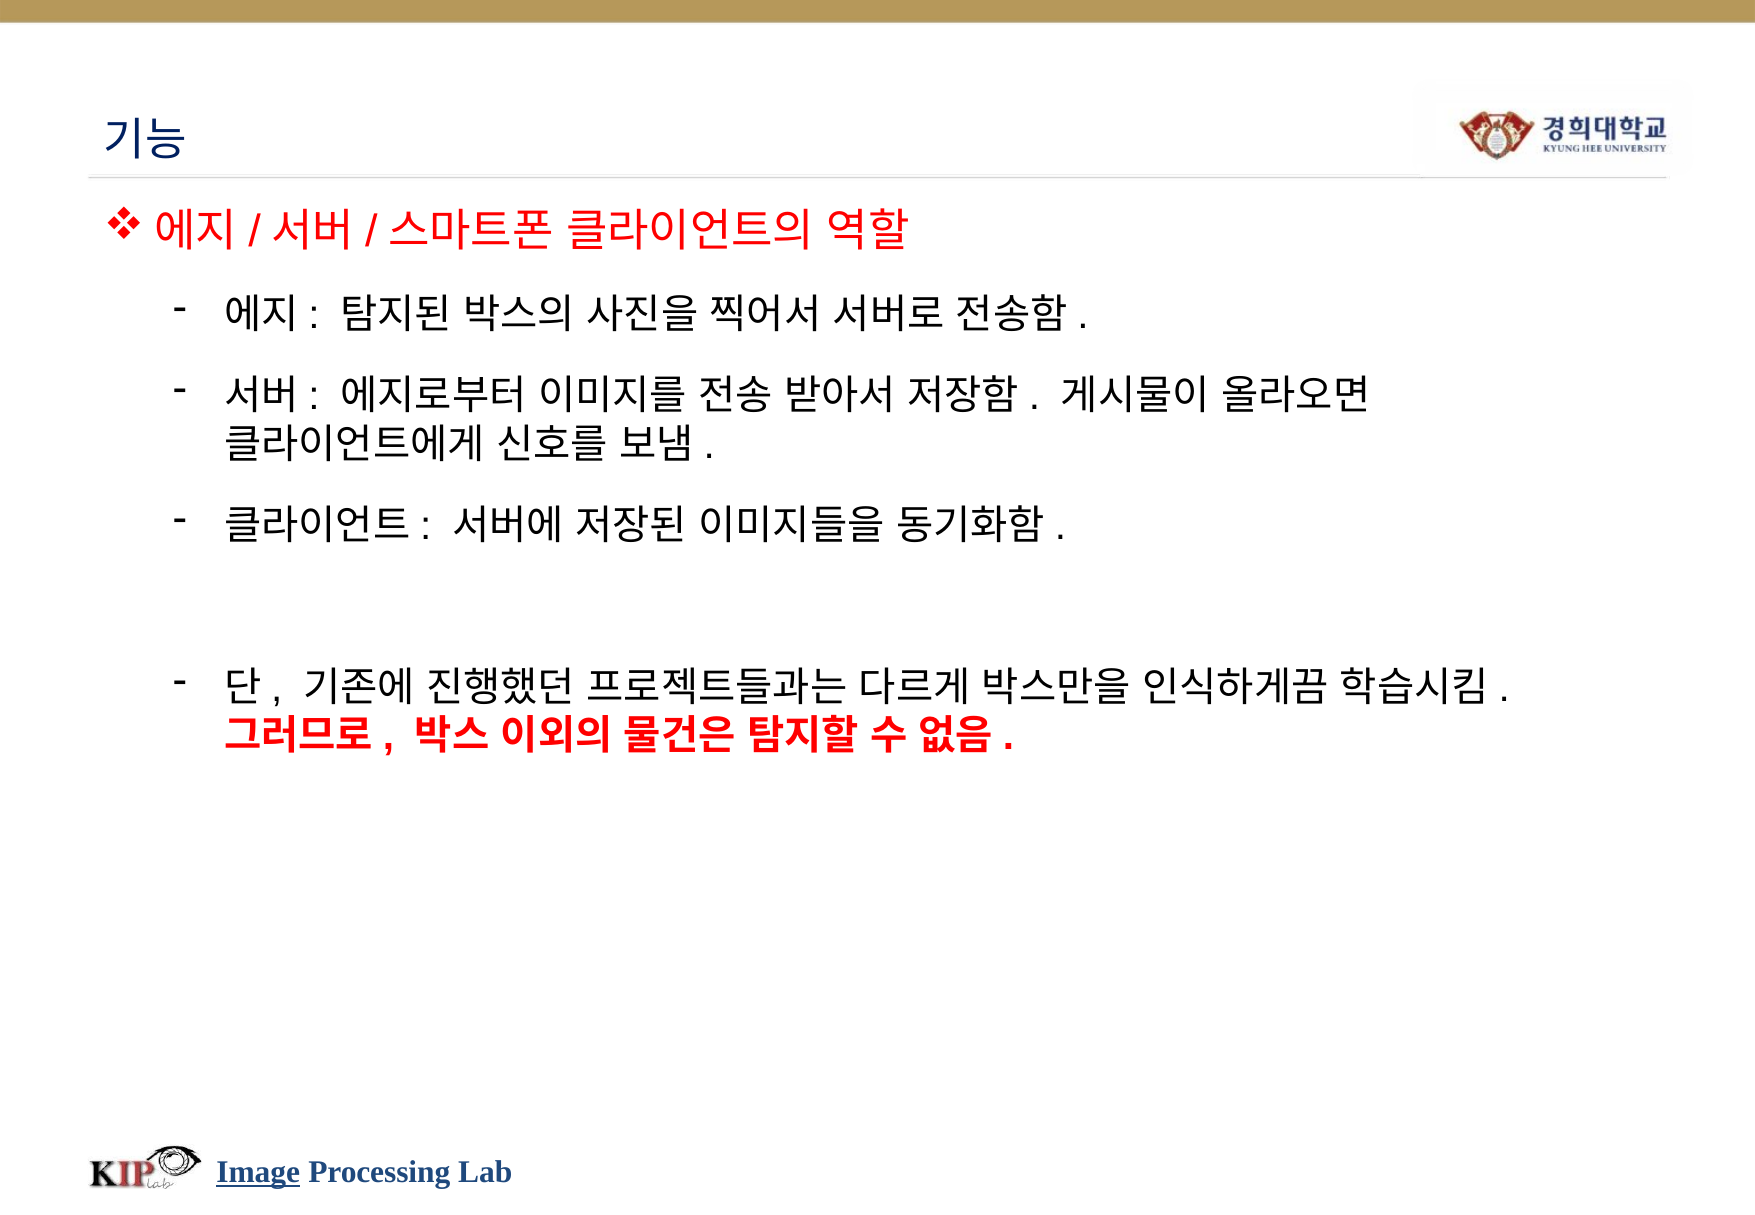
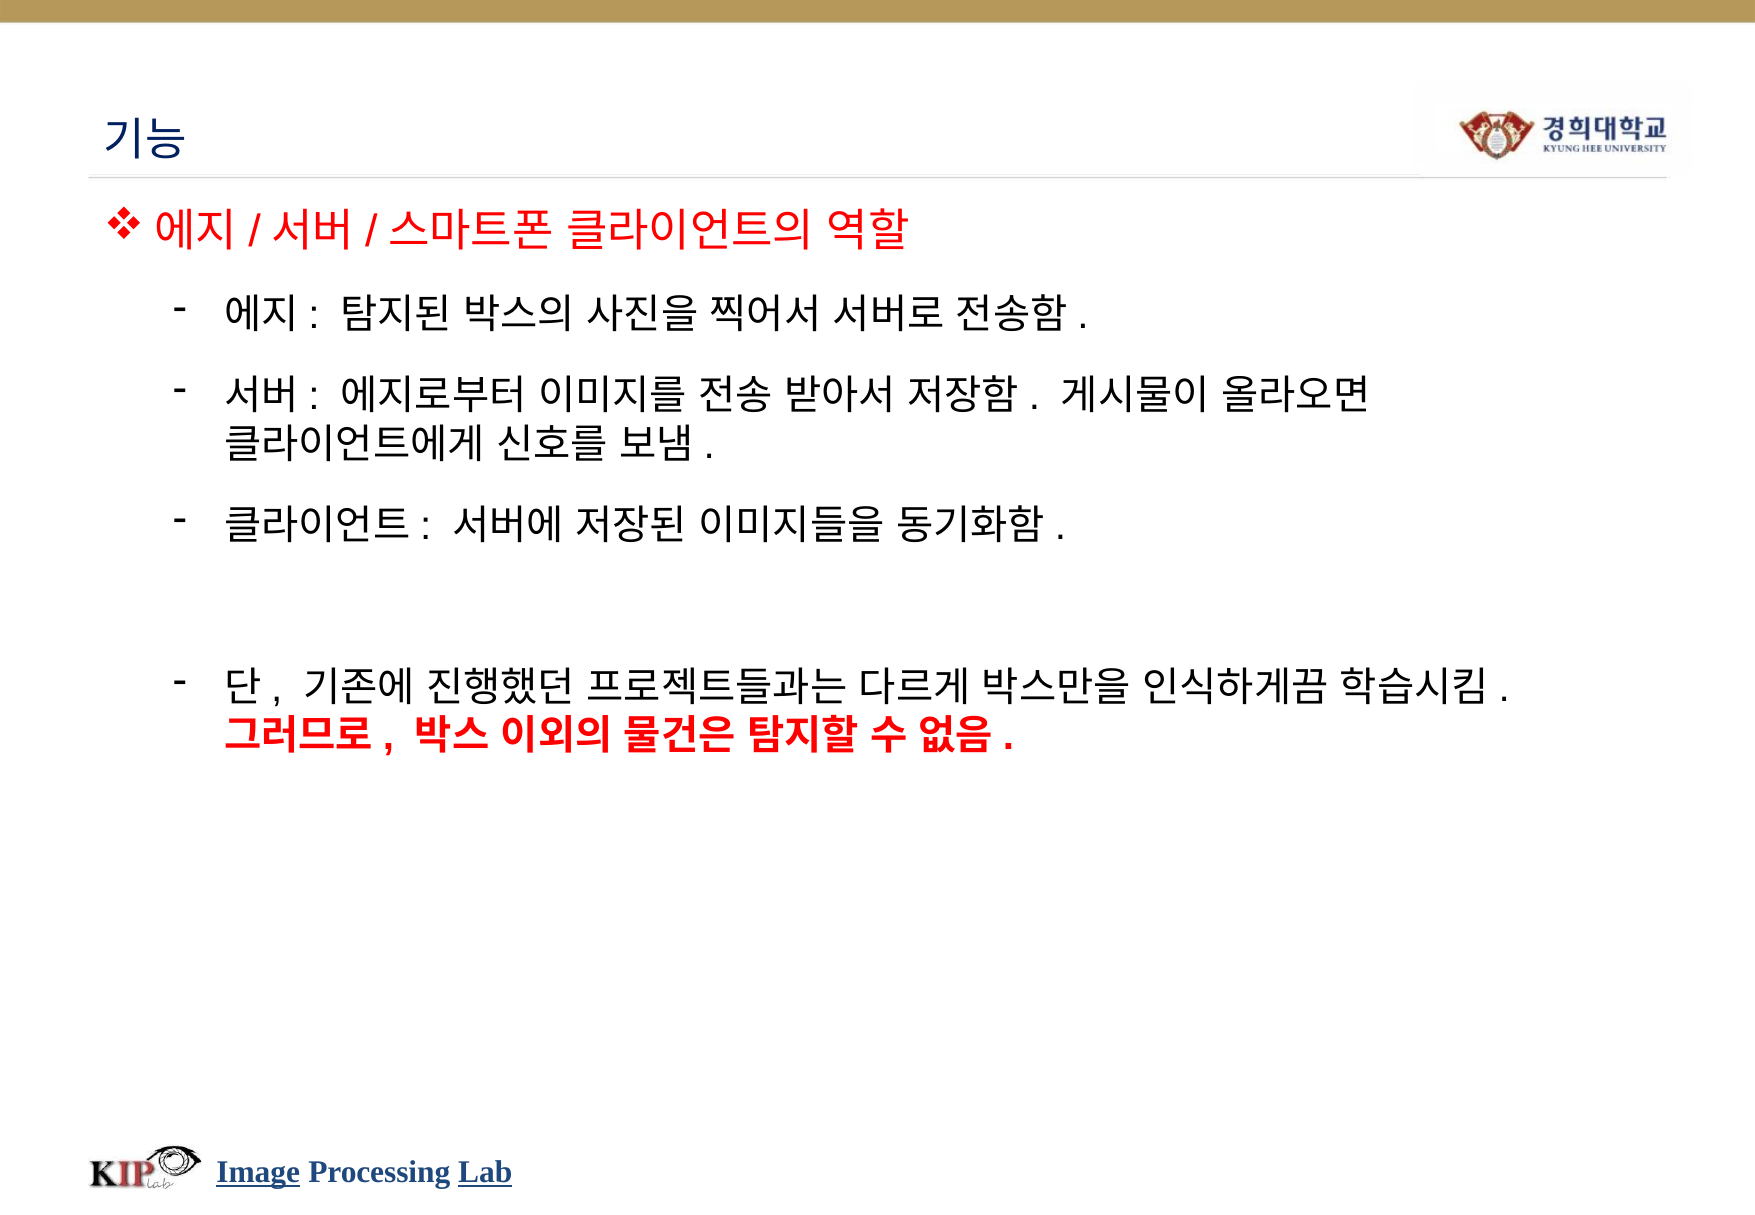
Lab underline: none -> present
